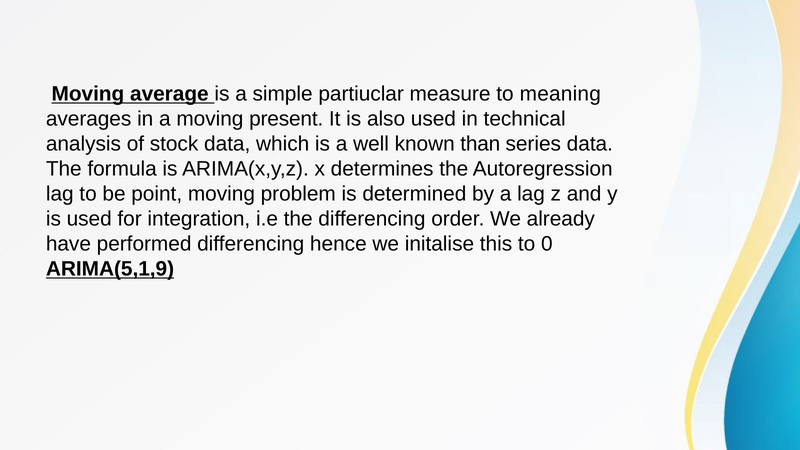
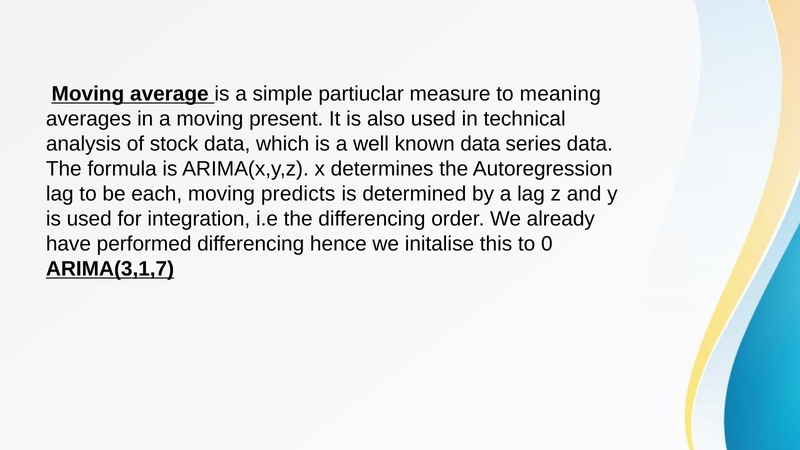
known than: than -> data
point: point -> each
problem: problem -> predicts
ARIMA(5,1,9: ARIMA(5,1,9 -> ARIMA(3,1,7
